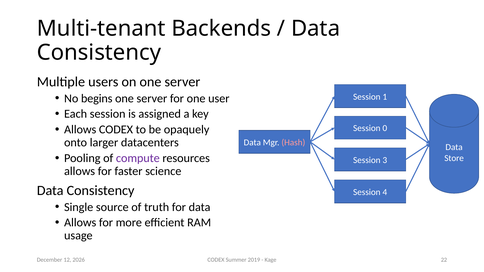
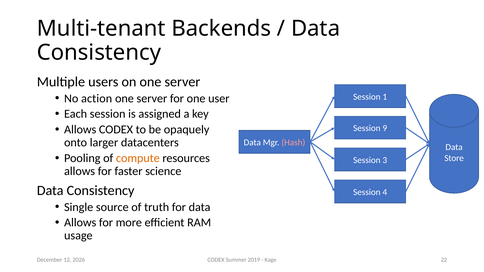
begins: begins -> action
0: 0 -> 9
compute colour: purple -> orange
